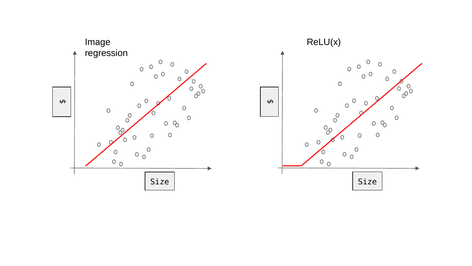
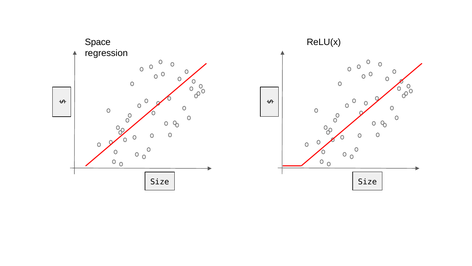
Image: Image -> Space
